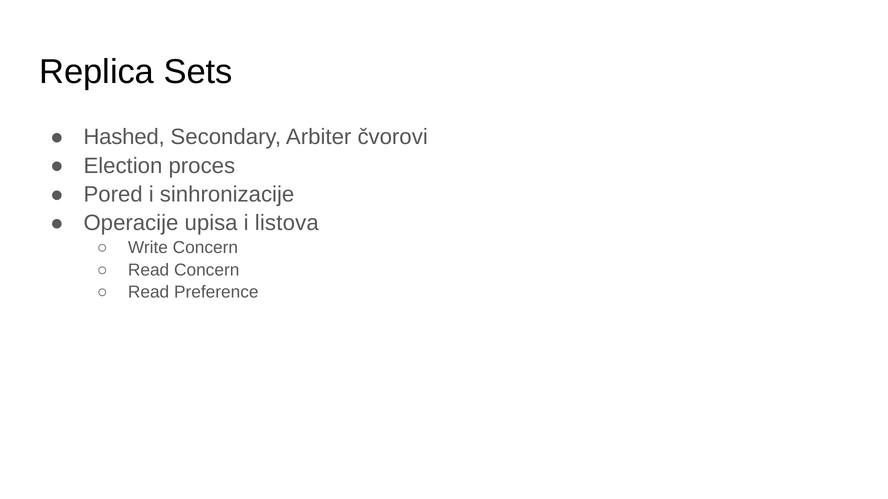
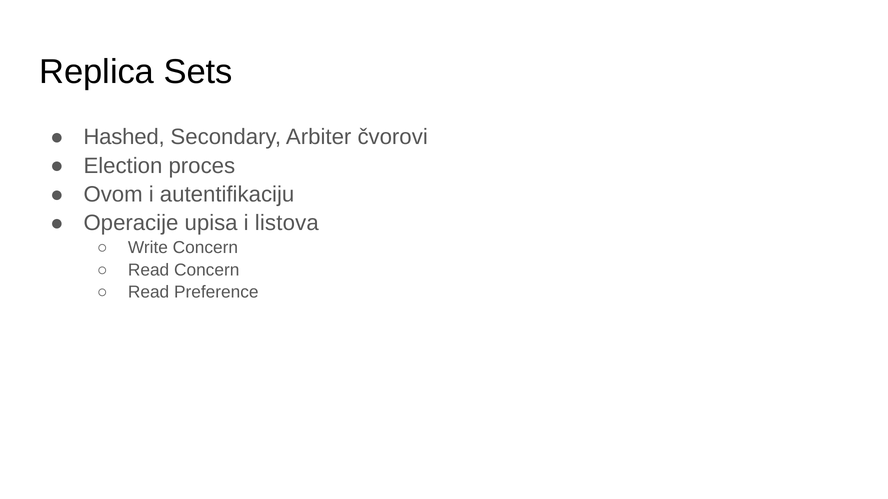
Pored: Pored -> Ovom
sinhronizacije: sinhronizacije -> autentifikaciju
